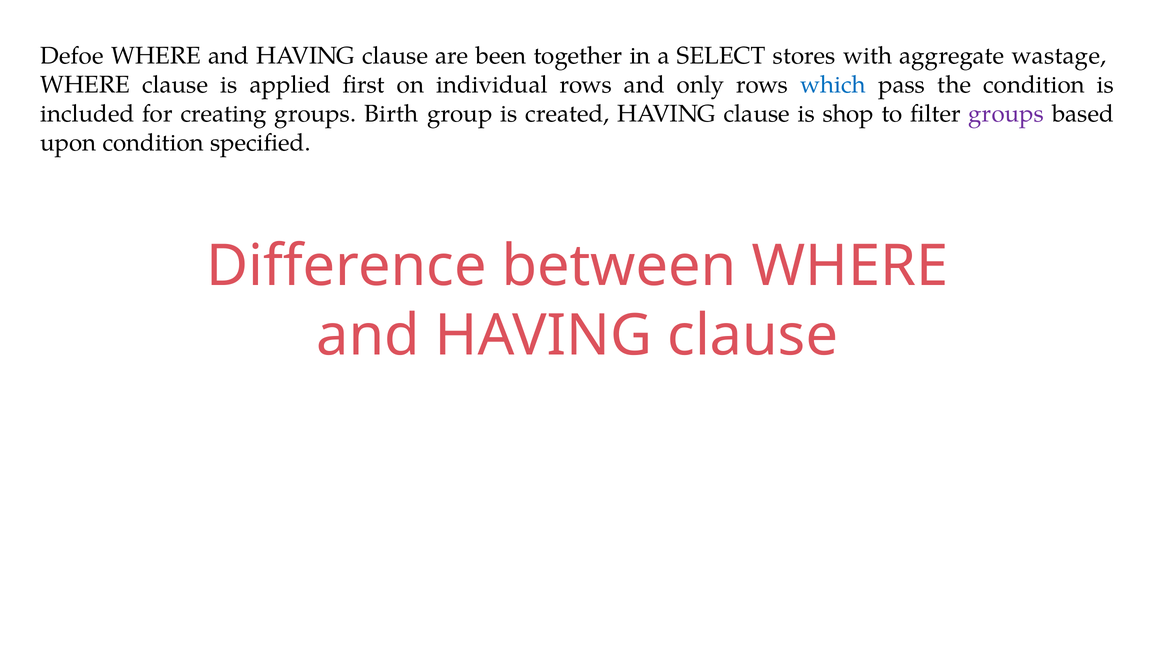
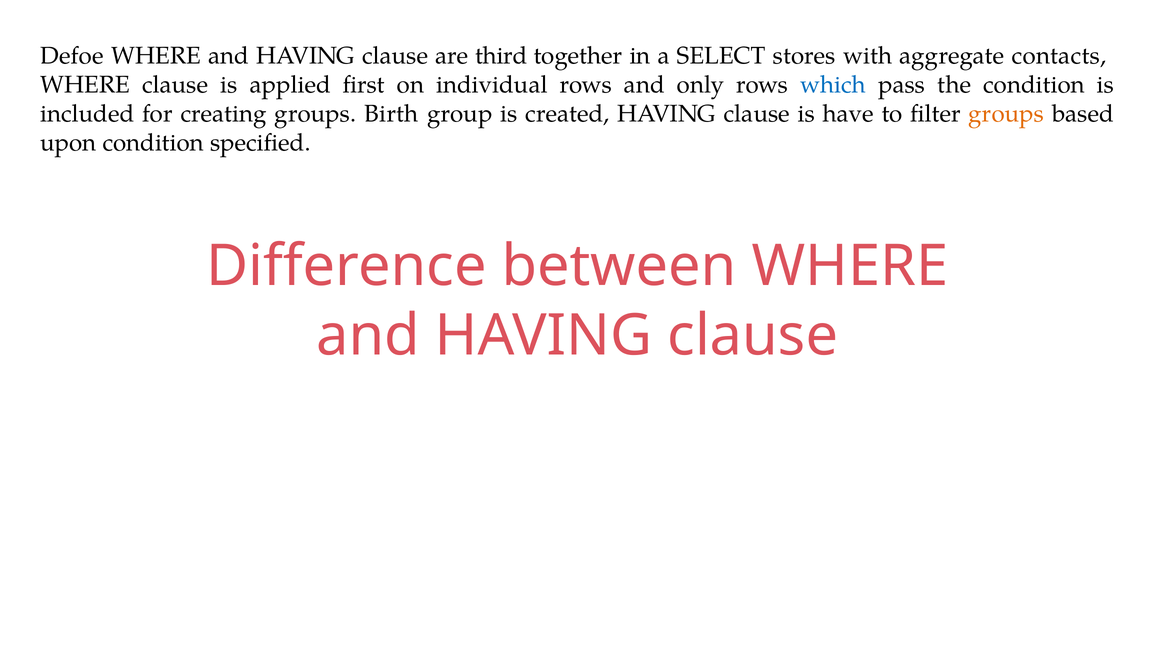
been: been -> third
wastage: wastage -> contacts
shop: shop -> have
groups at (1006, 114) colour: purple -> orange
